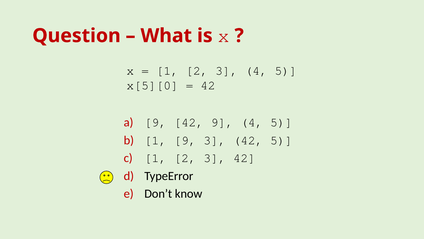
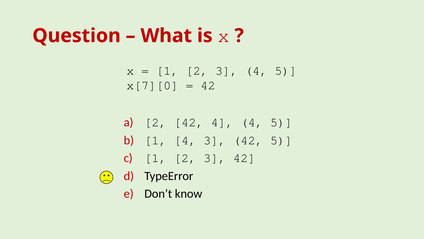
x[5][0: x[5][0 -> x[7][0
9 at (155, 122): 9 -> 2
42 9: 9 -> 4
1 9: 9 -> 4
